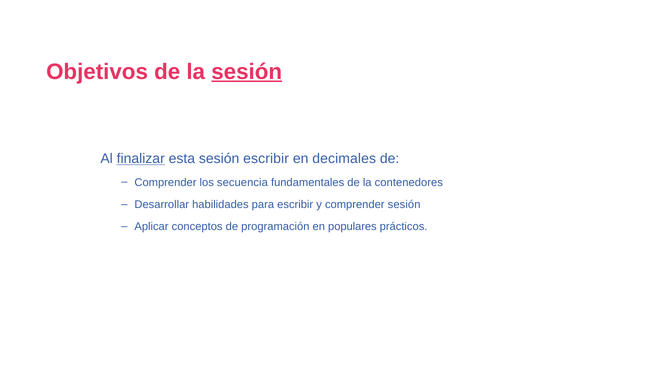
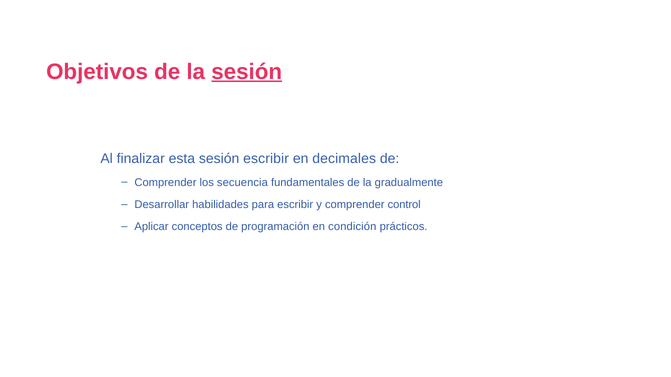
finalizar underline: present -> none
contenedores: contenedores -> gradualmente
comprender sesión: sesión -> control
populares: populares -> condición
